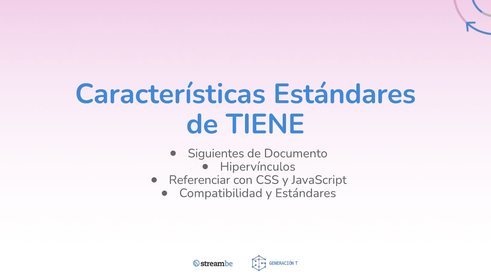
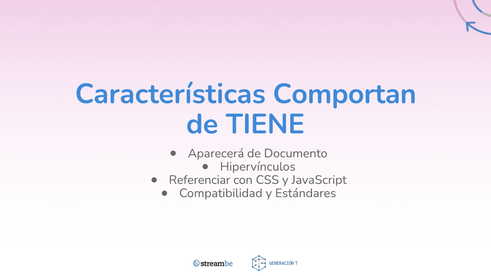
Características Estándares: Estándares -> Comportan
Siguientes: Siguientes -> Aparecerá
